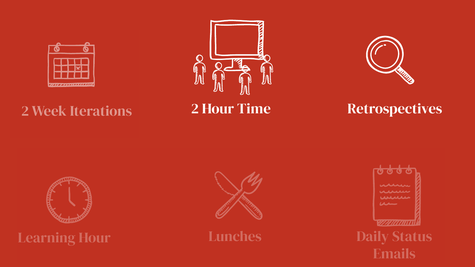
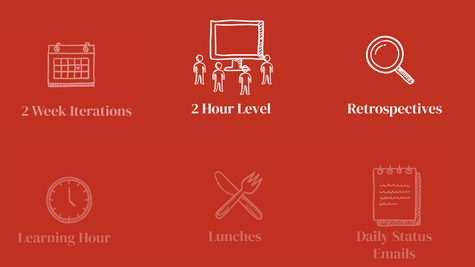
Time: Time -> Level
